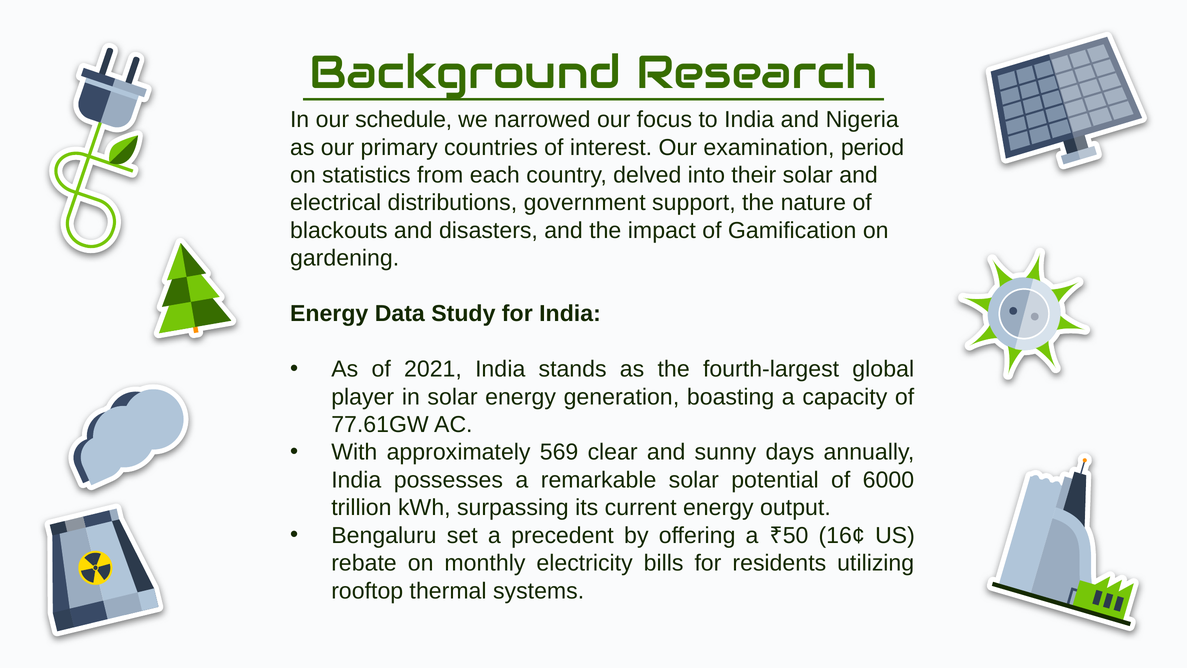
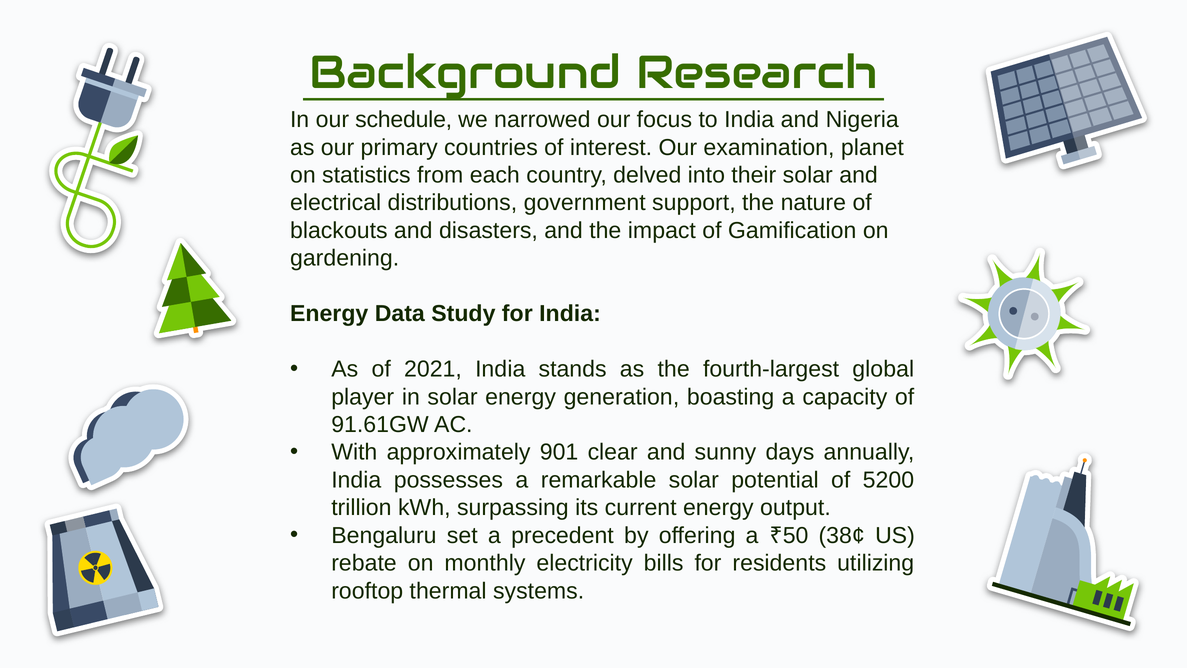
period: period -> planet
77.61GW: 77.61GW -> 91.61GW
569: 569 -> 901
6000: 6000 -> 5200
16¢: 16¢ -> 38¢
